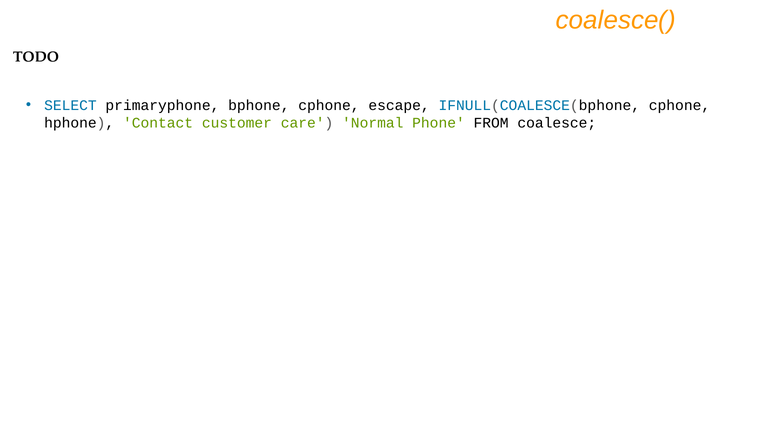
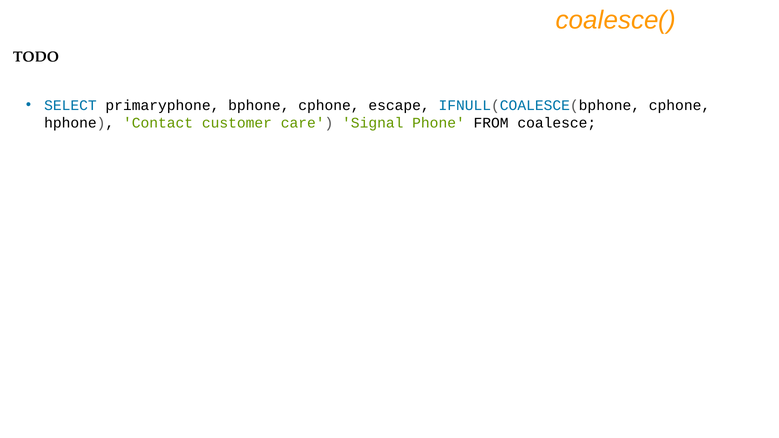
Normal: Normal -> Signal
